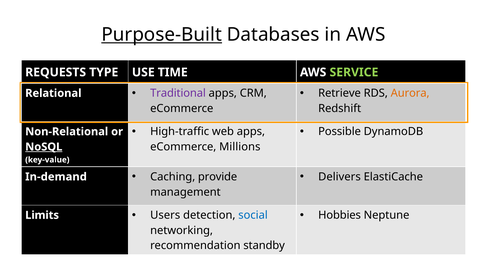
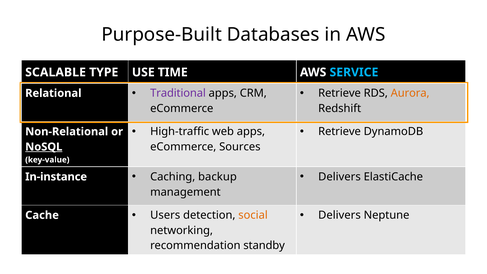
Purpose-Built underline: present -> none
REQUESTS: REQUESTS -> SCALABLE
SERVICE colour: light green -> light blue
Possible at (340, 132): Possible -> Retrieve
Millions: Millions -> Sources
In-demand: In-demand -> In-instance
provide: provide -> backup
Hobbies at (340, 215): Hobbies -> Delivers
Limits: Limits -> Cache
social colour: blue -> orange
